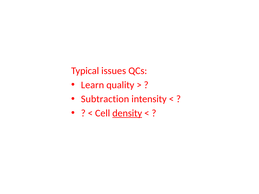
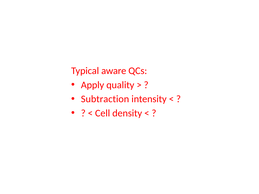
issues: issues -> aware
Learn: Learn -> Apply
density underline: present -> none
